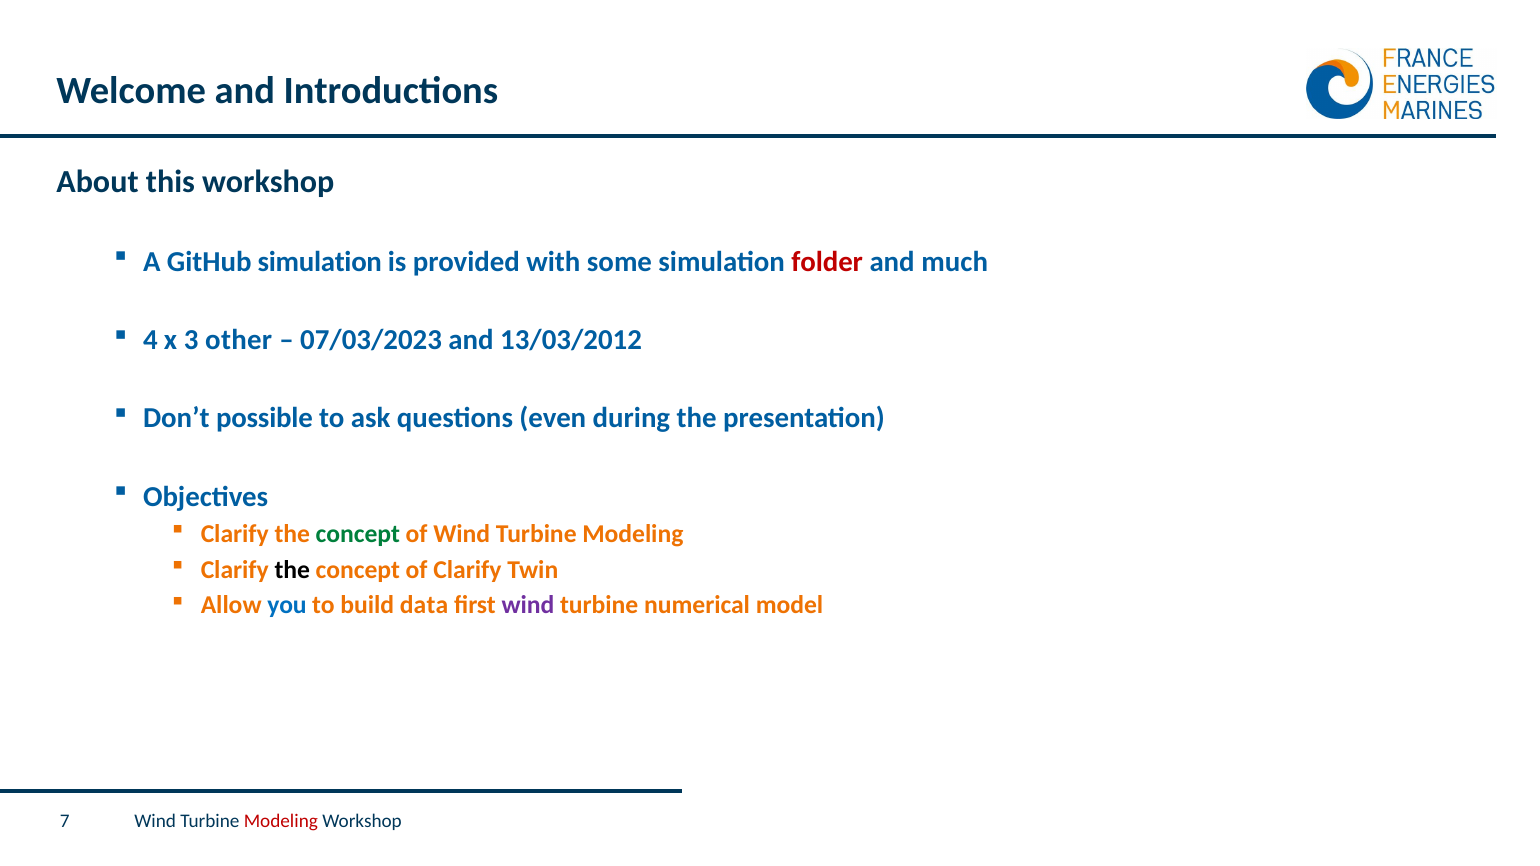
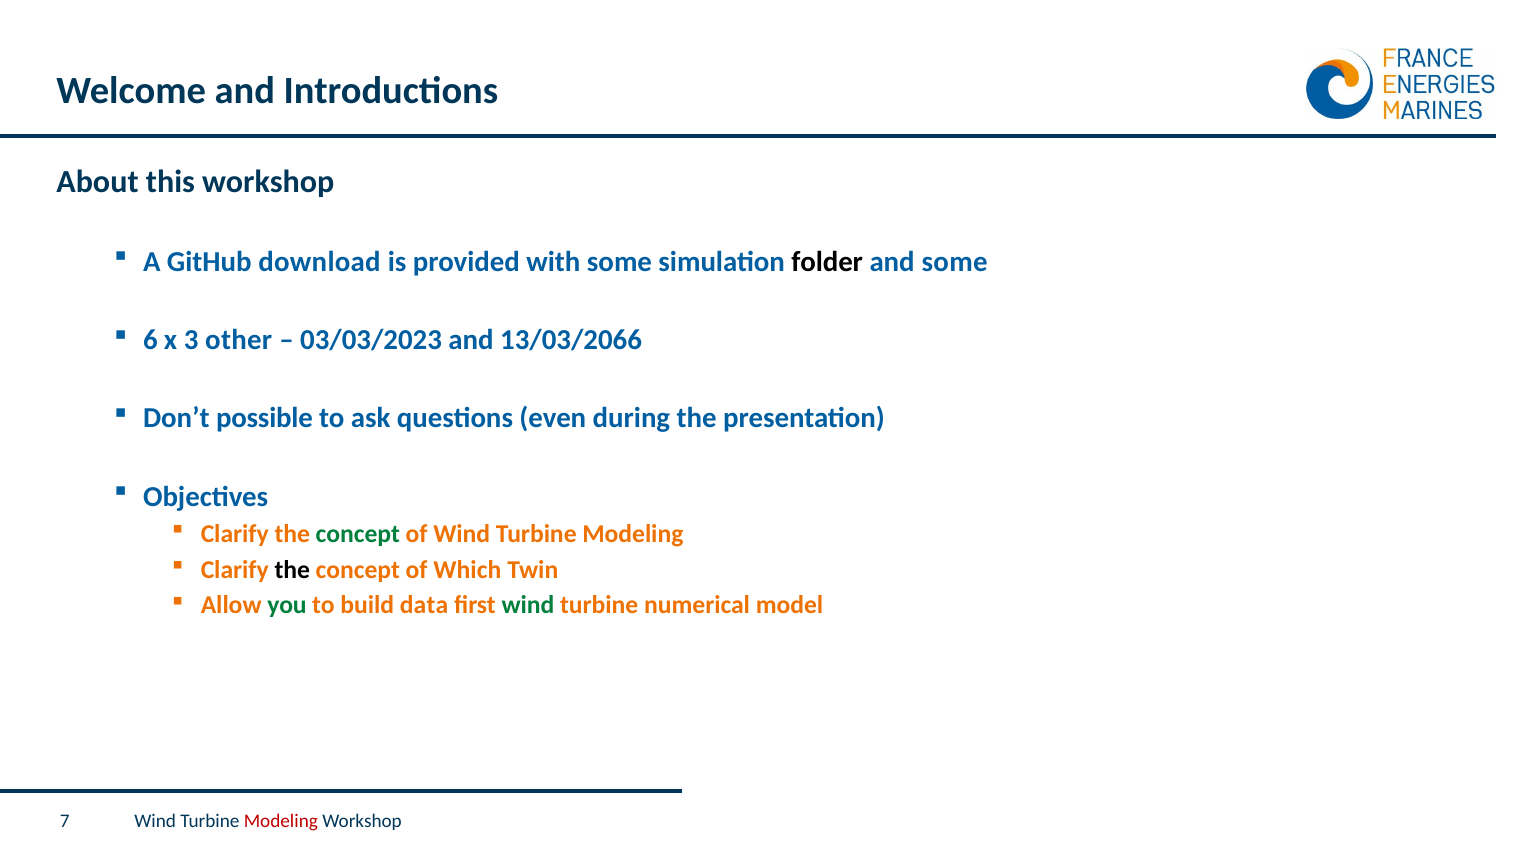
GitHub simulation: simulation -> download
folder colour: red -> black
and much: much -> some
4: 4 -> 6
07/03/2023: 07/03/2023 -> 03/03/2023
13/03/2012: 13/03/2012 -> 13/03/2066
of Clarify: Clarify -> Which
you colour: blue -> green
wind at (528, 606) colour: purple -> green
